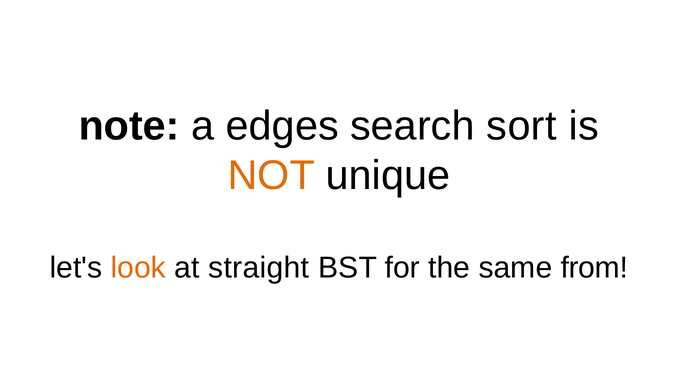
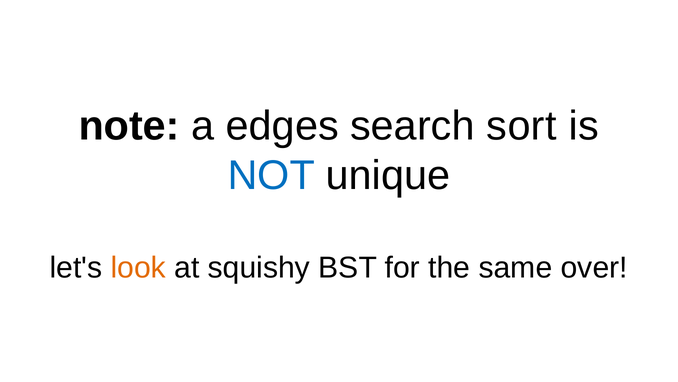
NOT colour: orange -> blue
straight: straight -> squishy
from: from -> over
